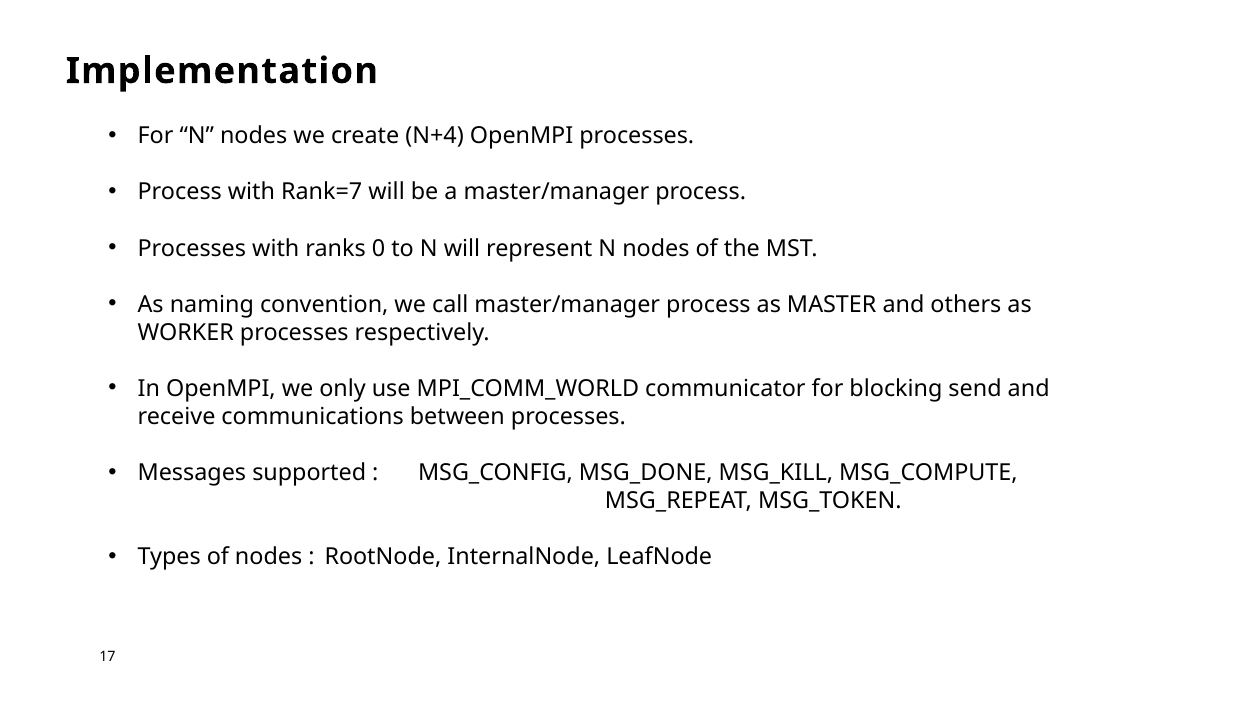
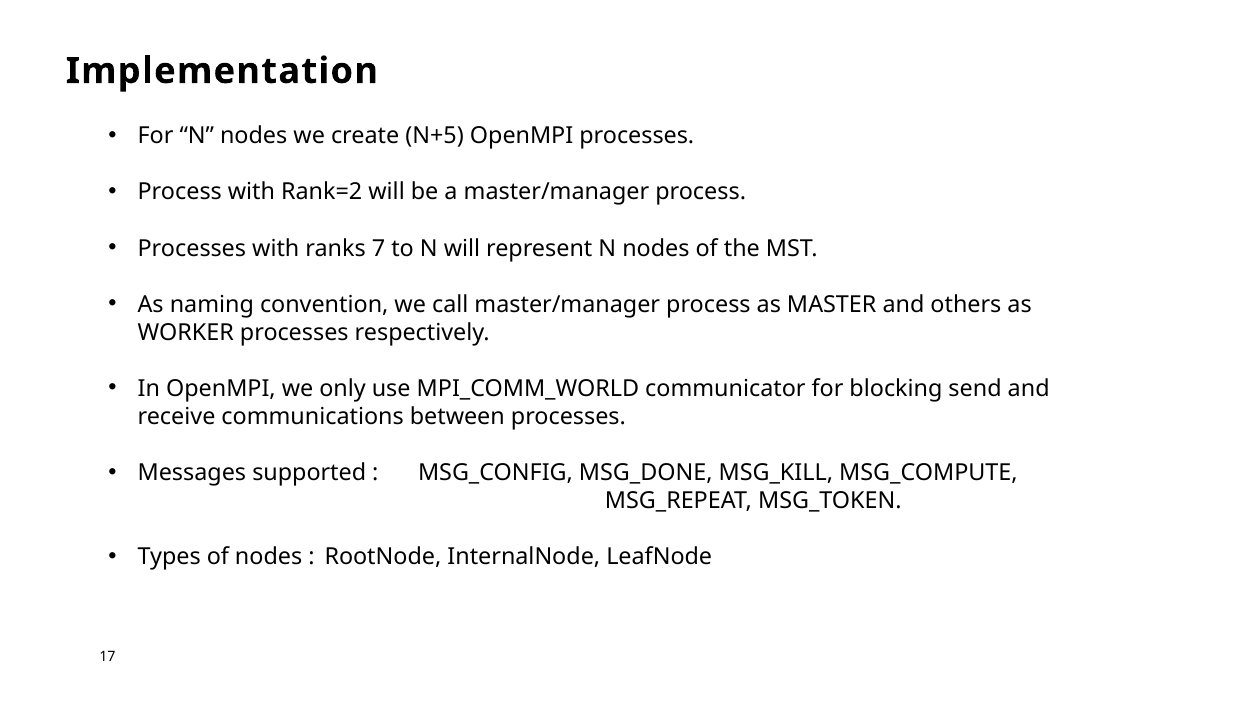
N+4: N+4 -> N+5
Rank=7: Rank=7 -> Rank=2
0: 0 -> 7
